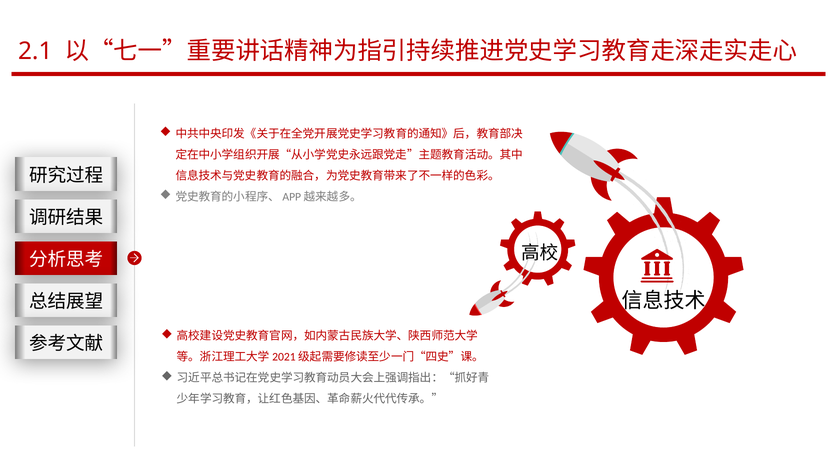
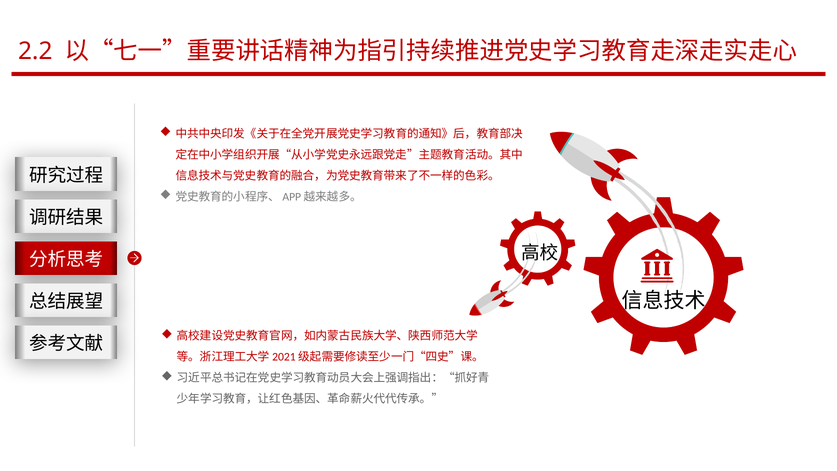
2.1: 2.1 -> 2.2
